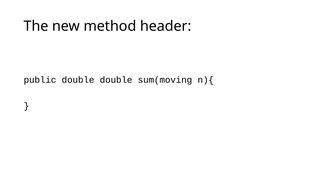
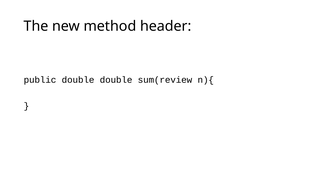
sum(moving: sum(moving -> sum(review
